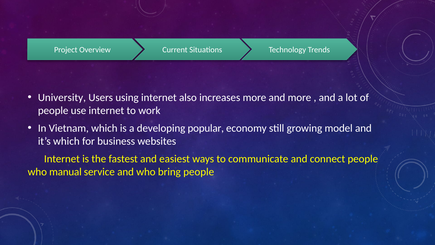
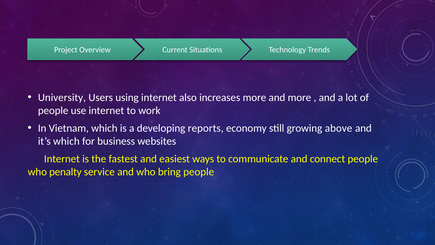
popular: popular -> reports
model: model -> above
manual: manual -> penalty
